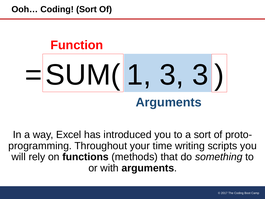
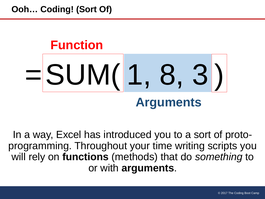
1 3: 3 -> 8
